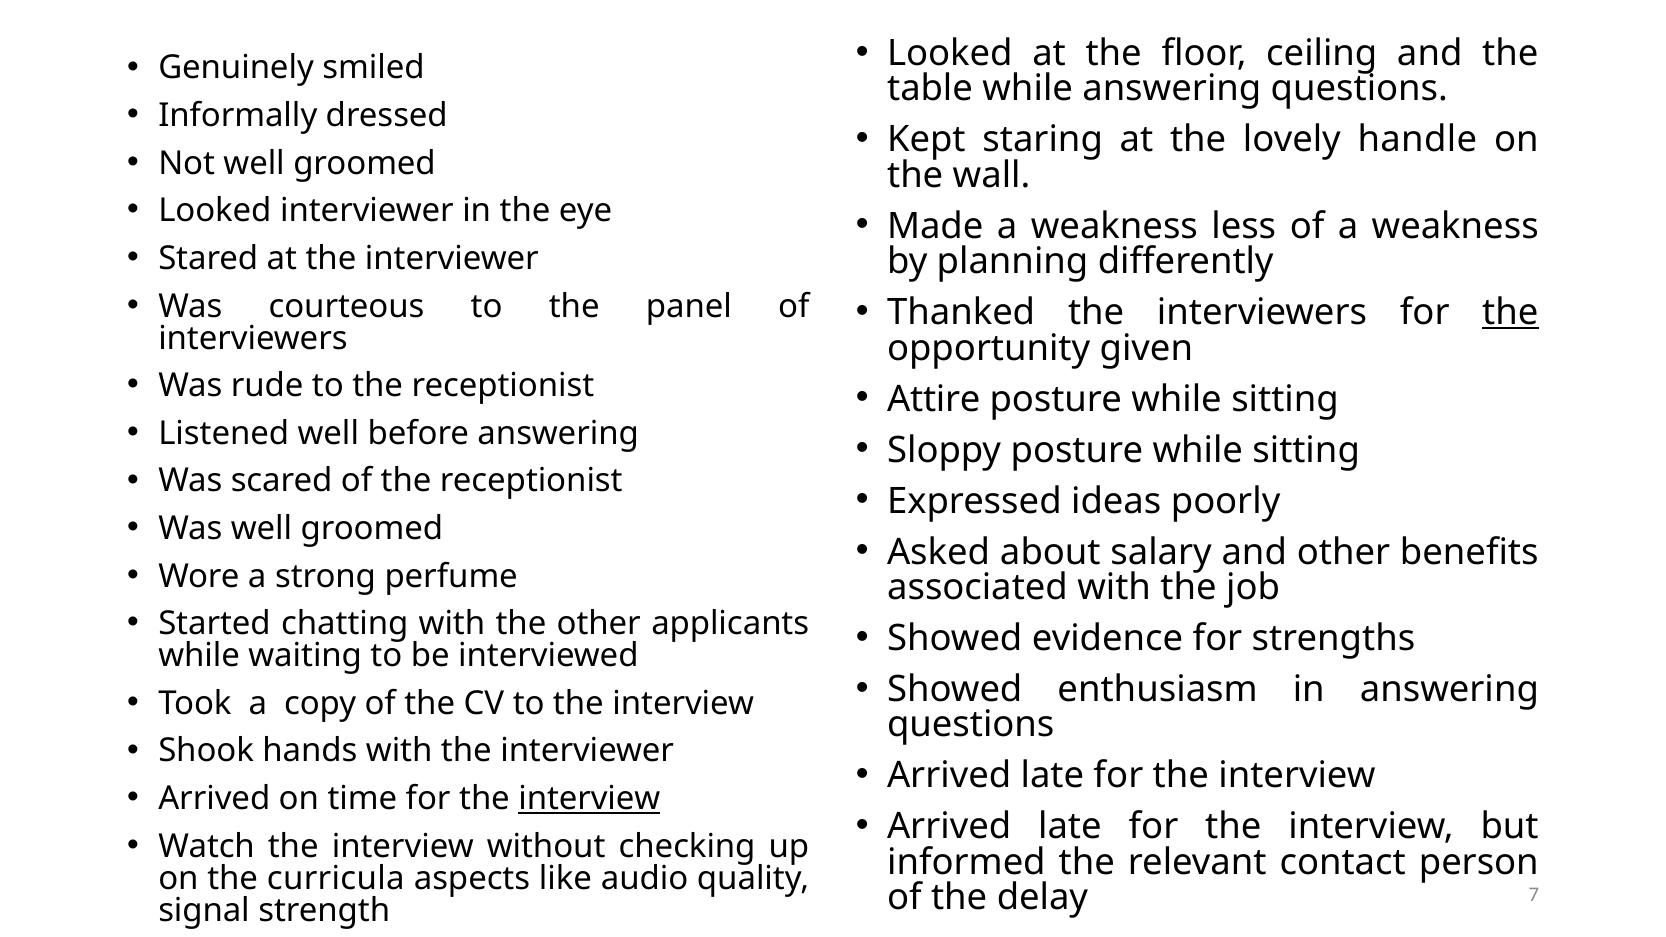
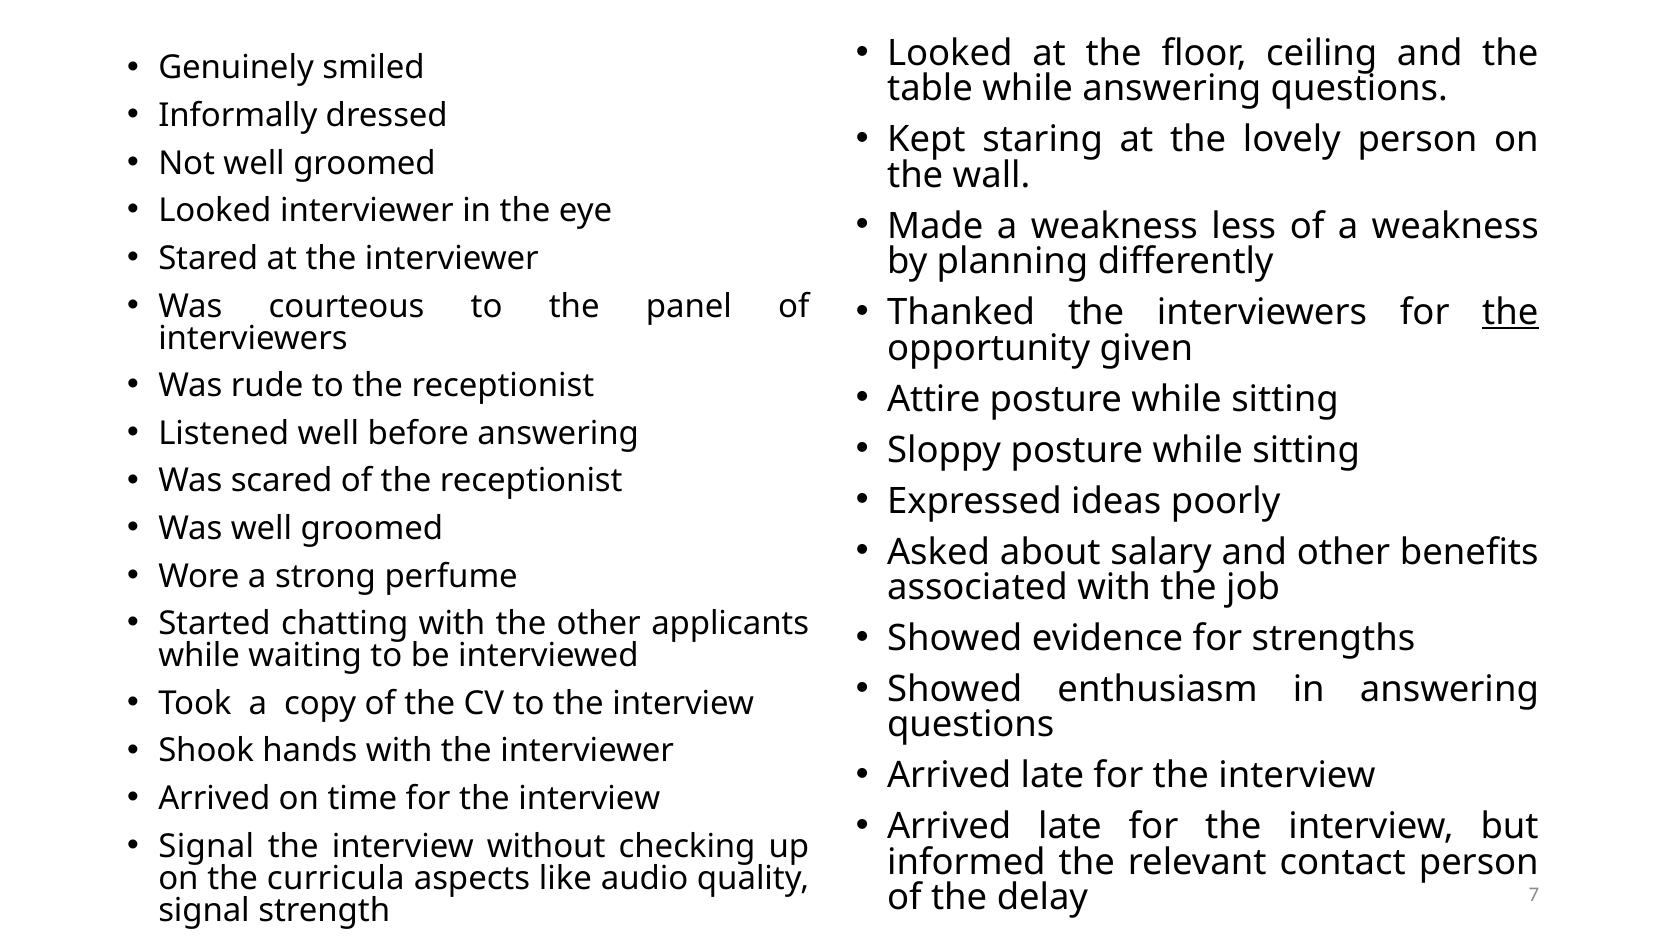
lovely handle: handle -> person
interview at (589, 799) underline: present -> none
Watch at (207, 846): Watch -> Signal
